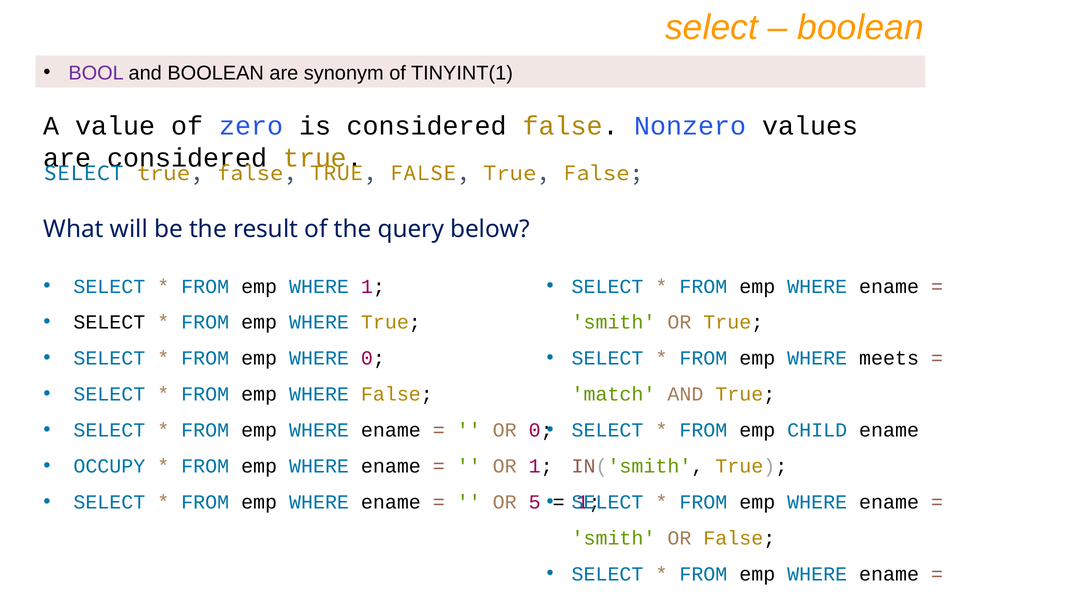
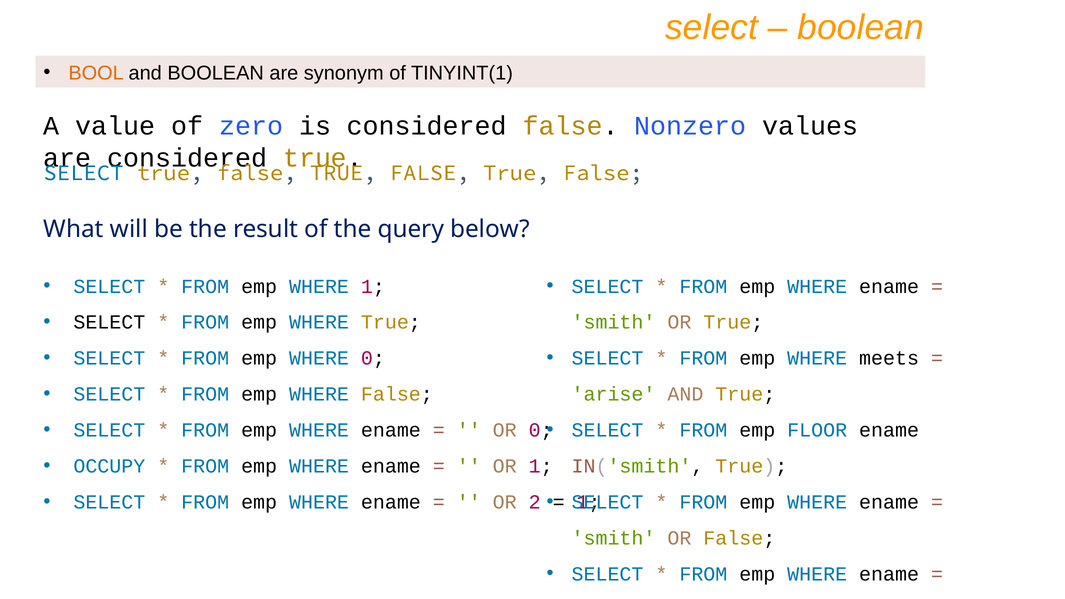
BOOL colour: purple -> orange
match: match -> arise
CHILD: CHILD -> FLOOR
5: 5 -> 2
